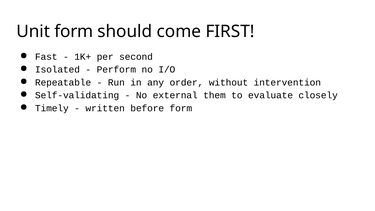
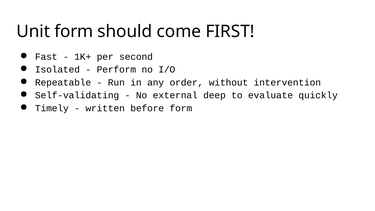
them: them -> deep
closely: closely -> quickly
